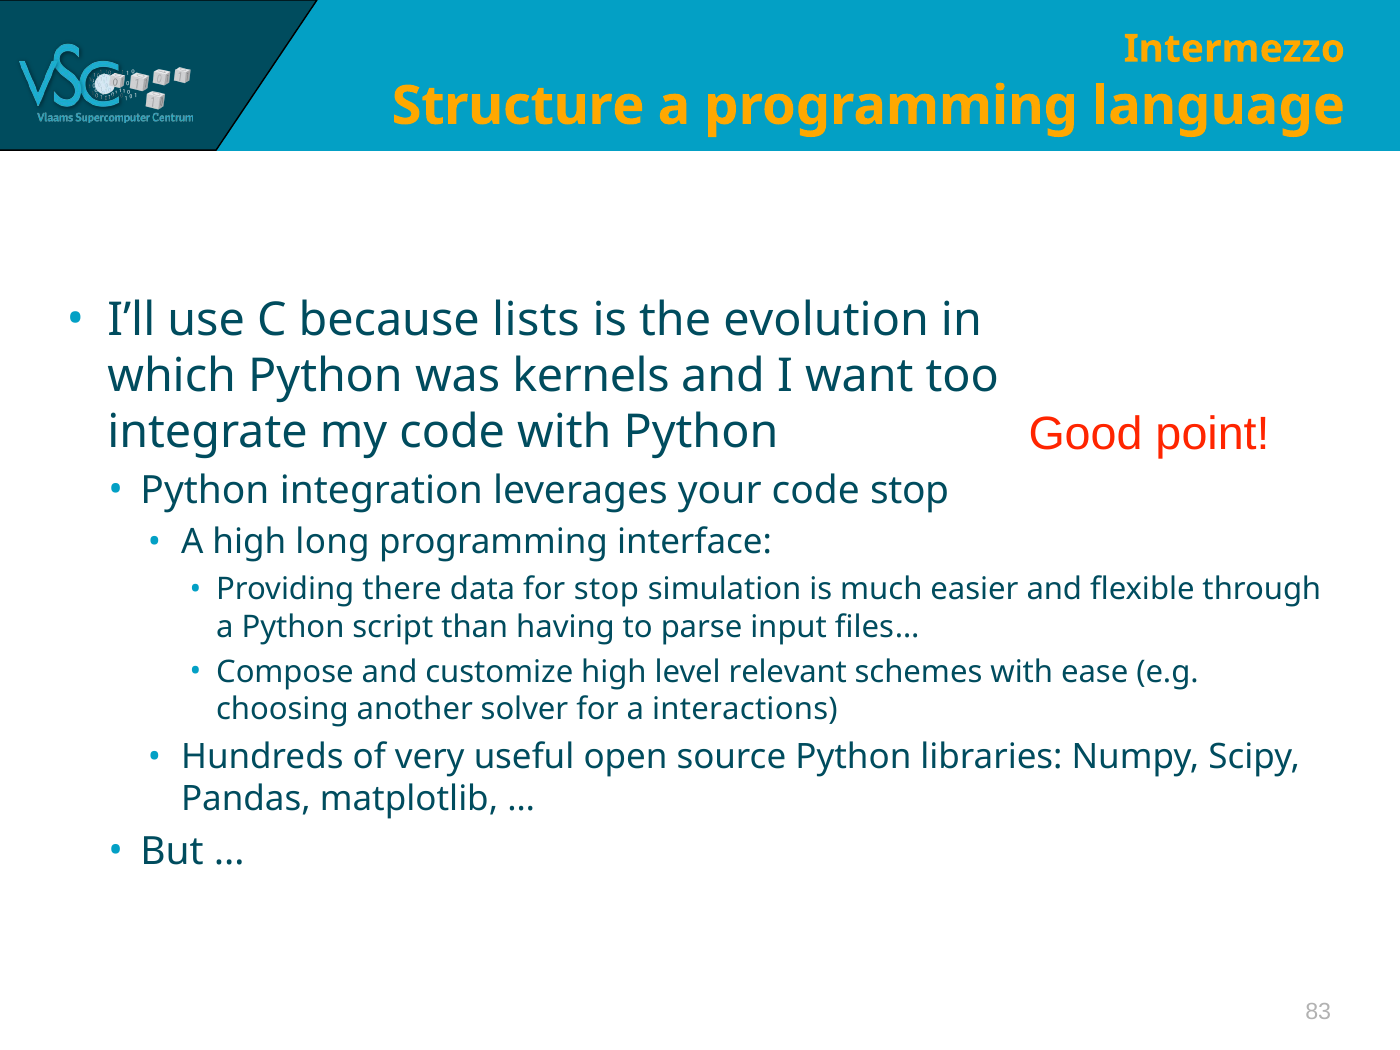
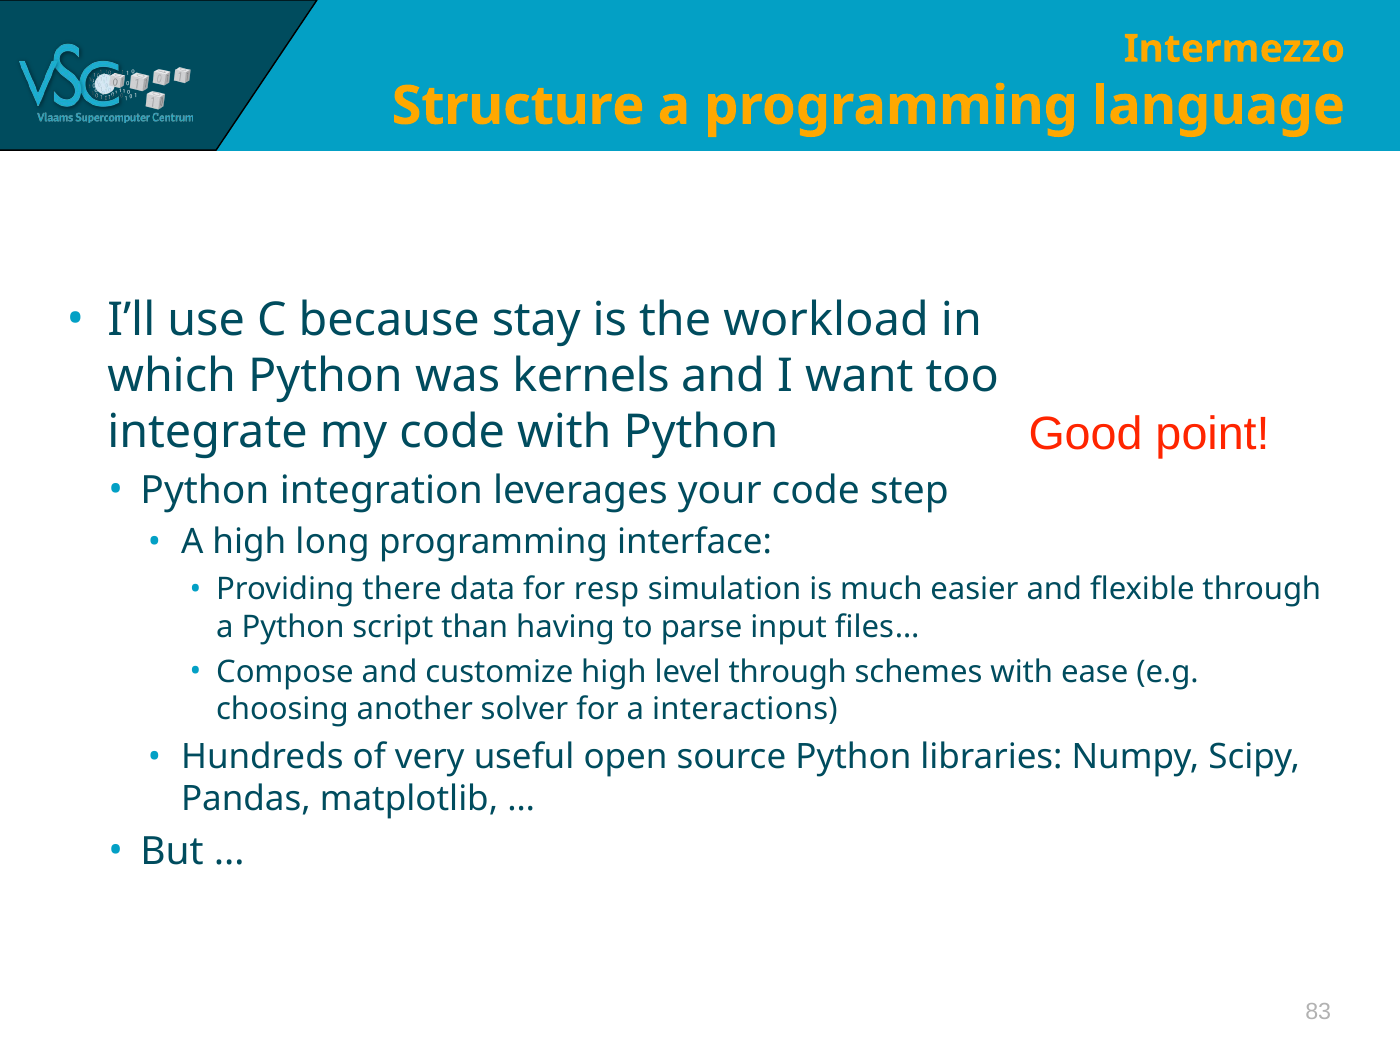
lists: lists -> stay
evolution: evolution -> workload
code stop: stop -> step
for stop: stop -> resp
level relevant: relevant -> through
